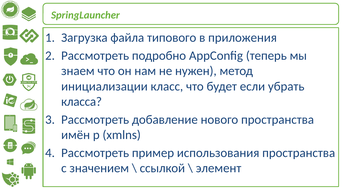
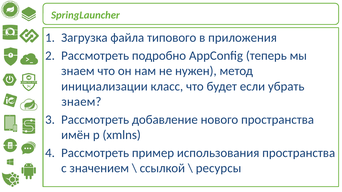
класса at (82, 102): класса -> знаем
элемент: элемент -> ресурсы
